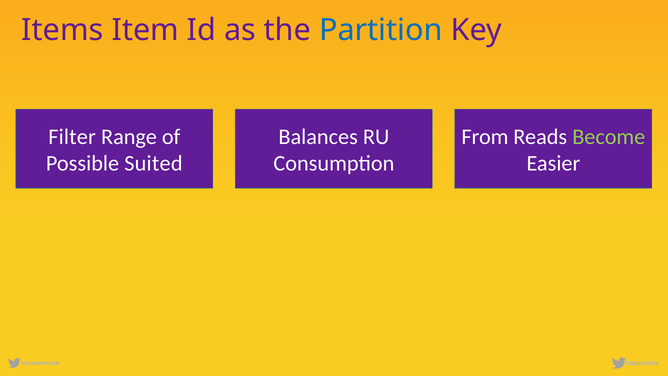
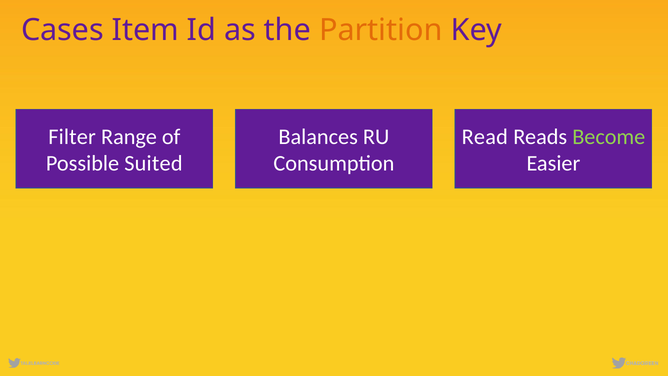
Items: Items -> Cases
Partition colour: blue -> orange
From: From -> Read
